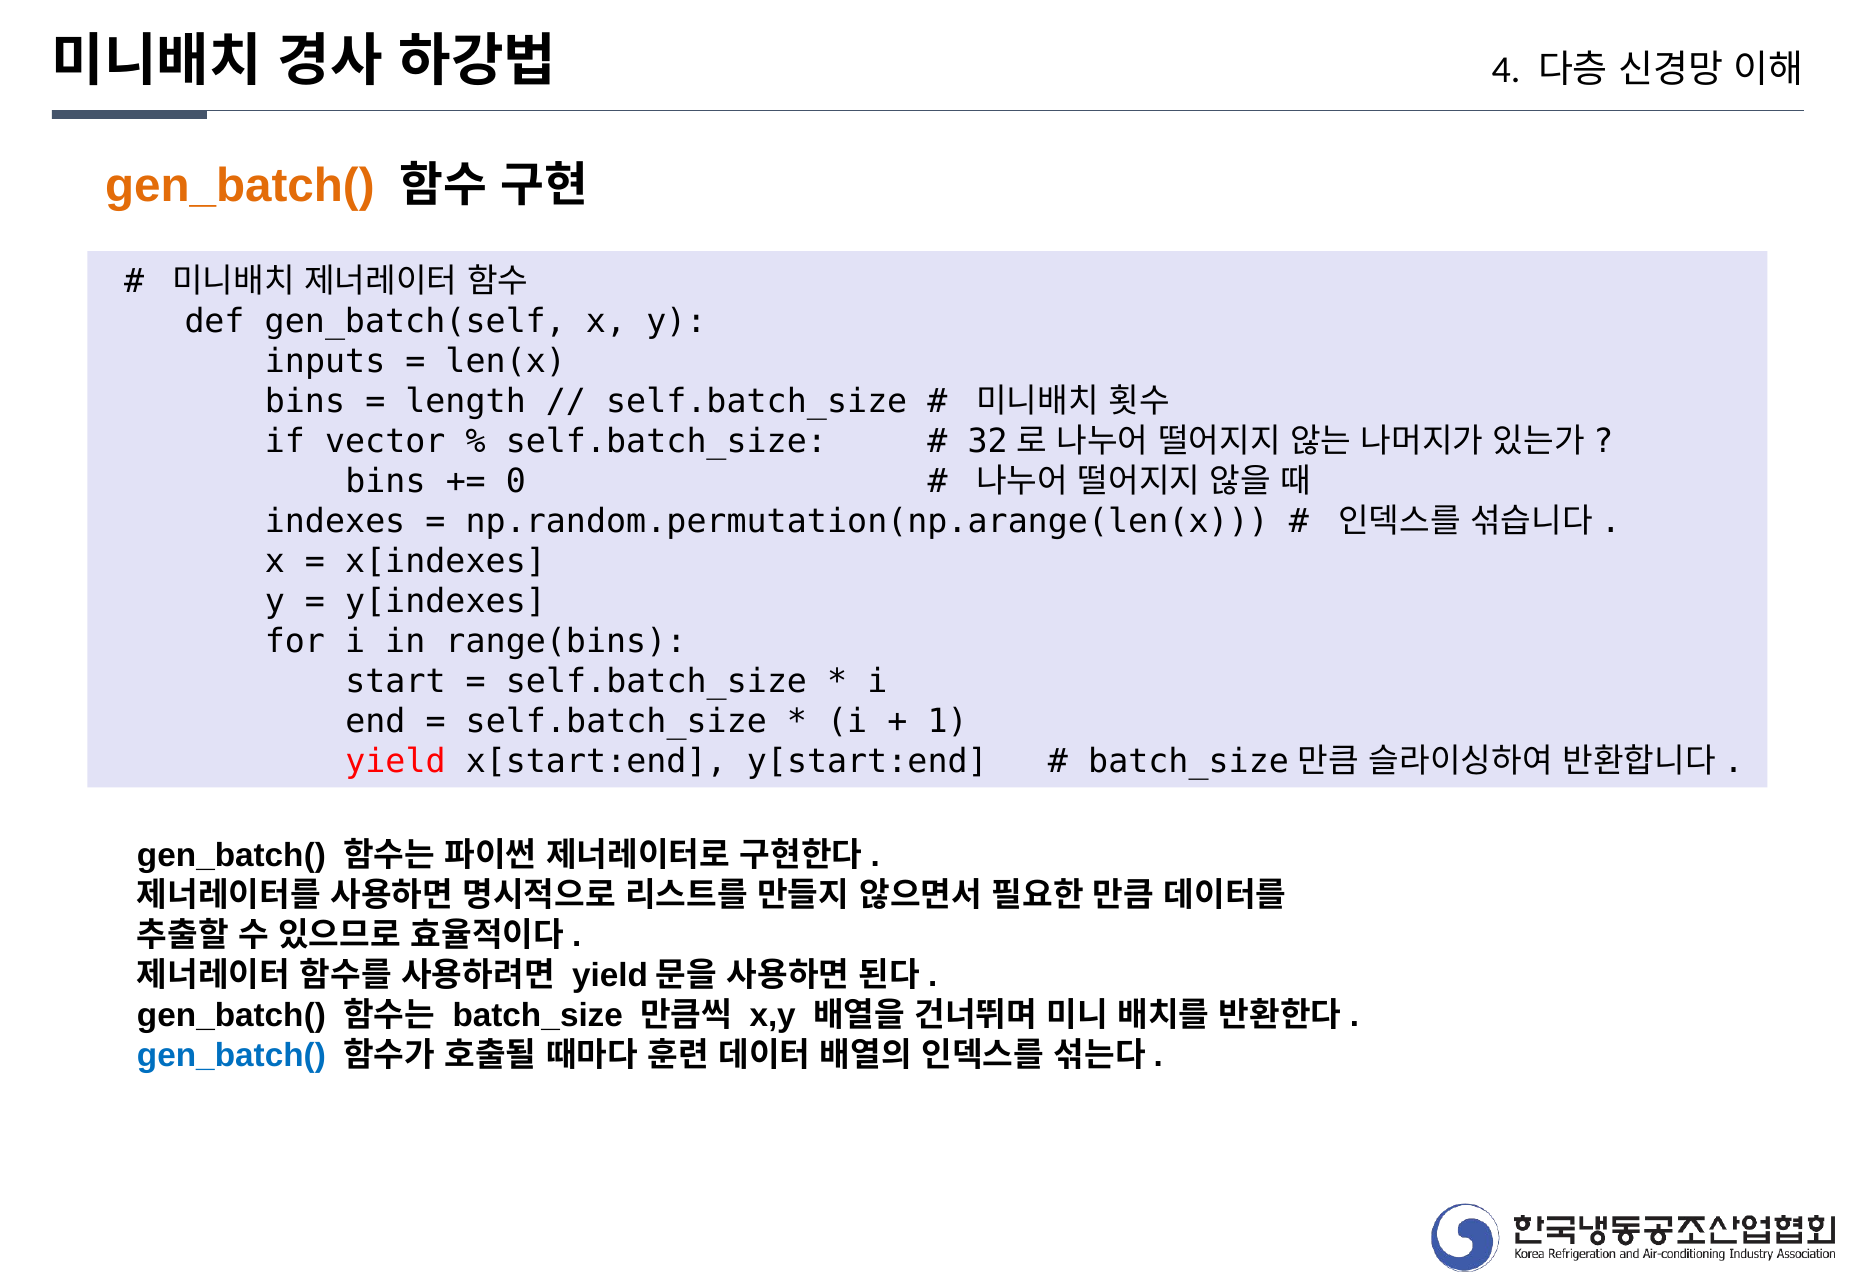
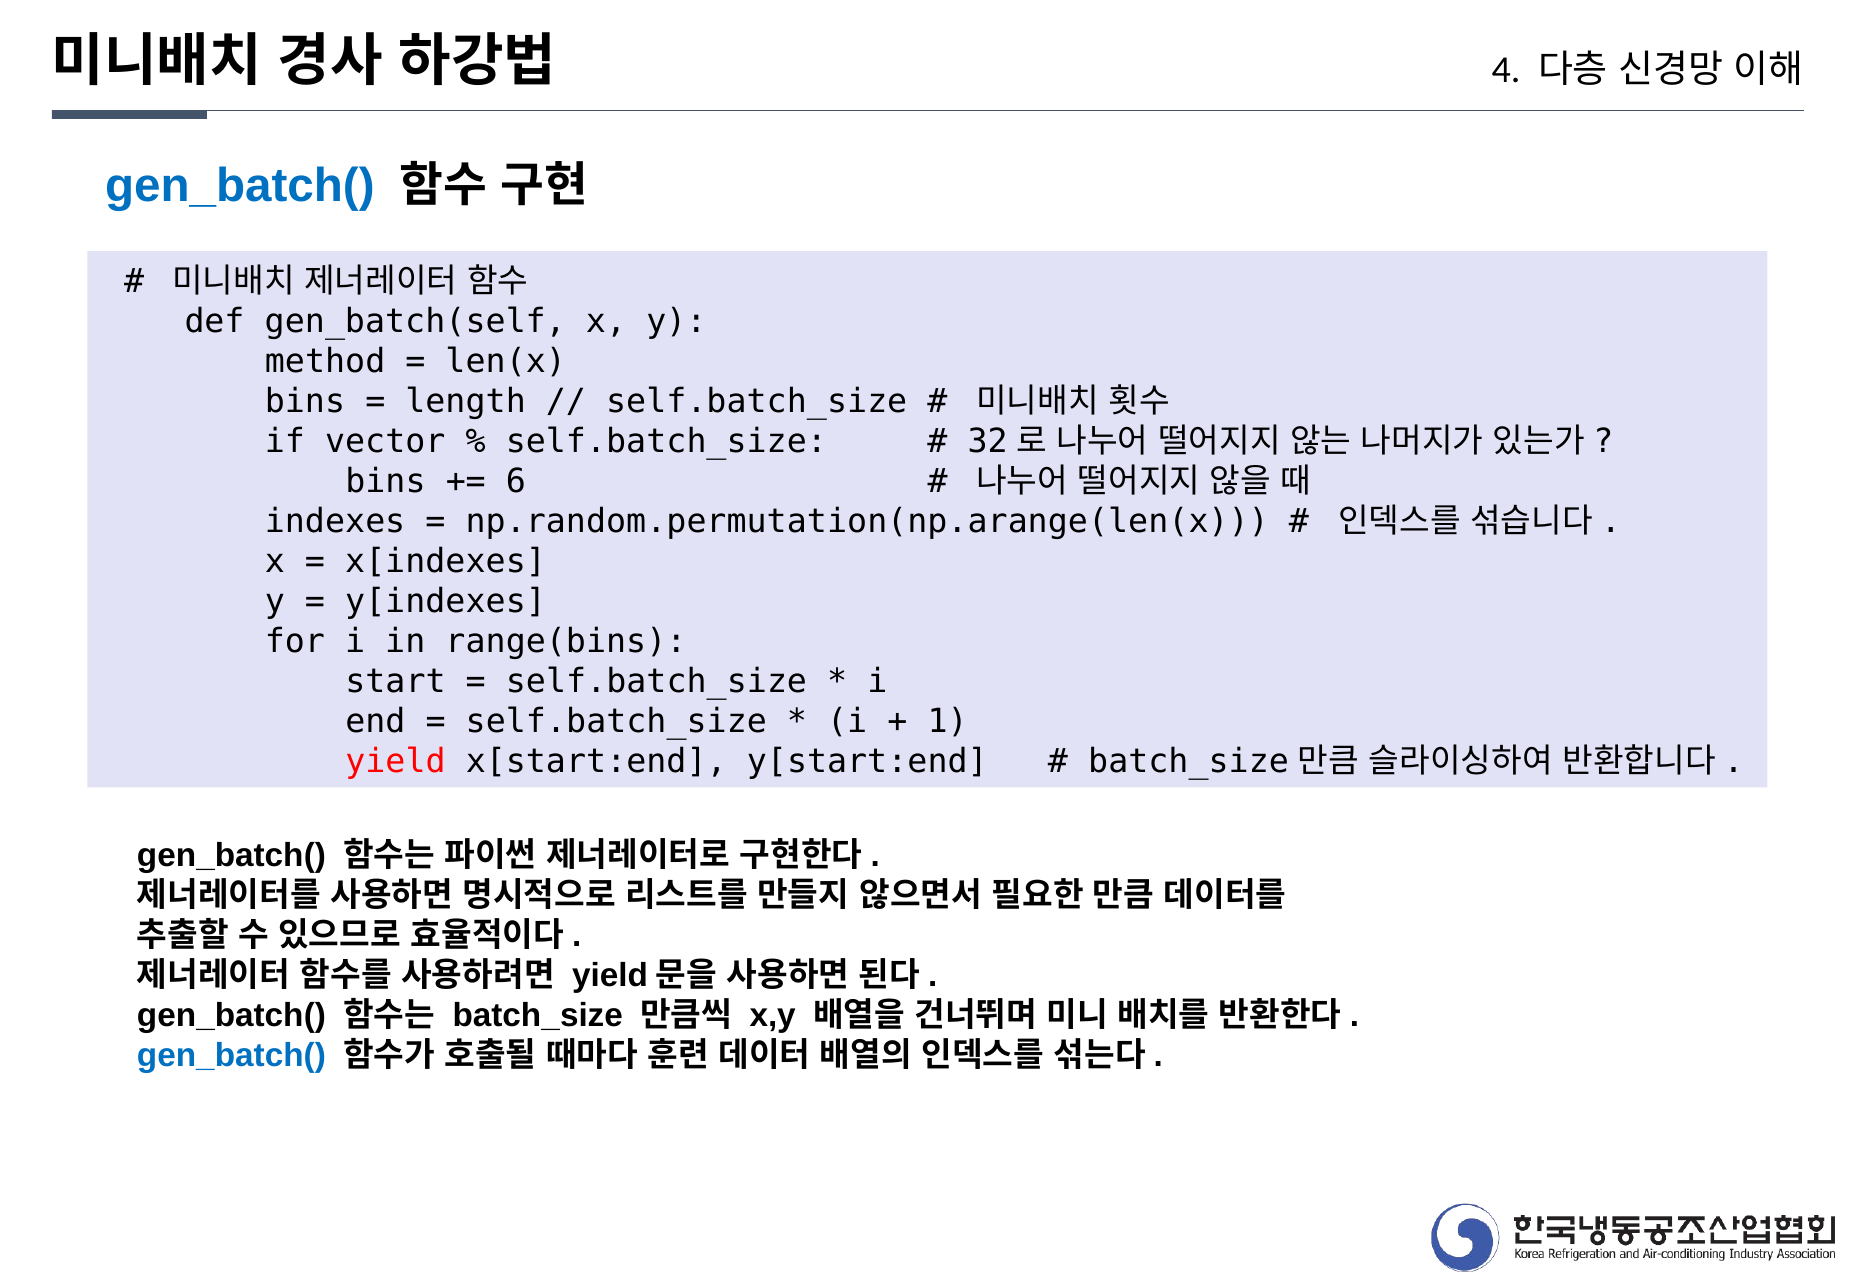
gen_batch( at (240, 186) colour: orange -> blue
inputs: inputs -> method
0: 0 -> 6
